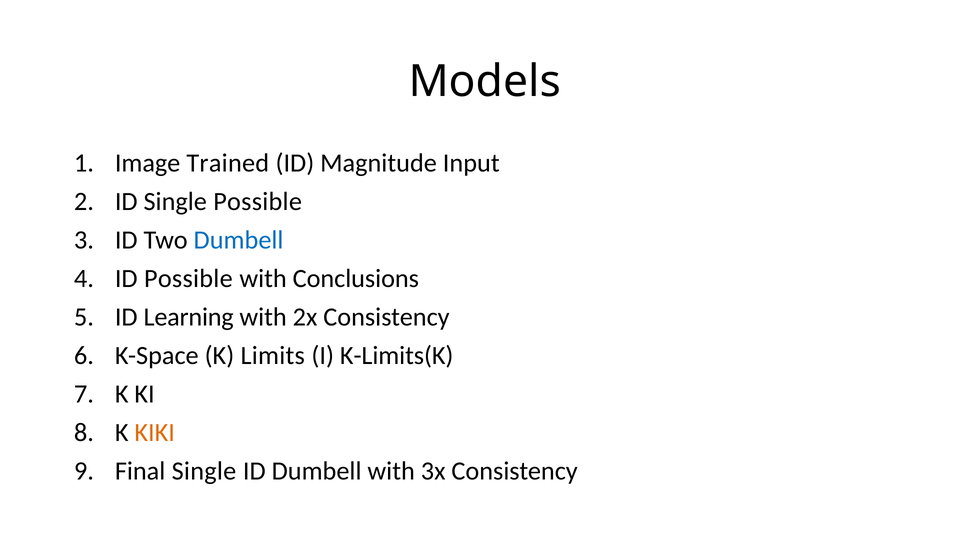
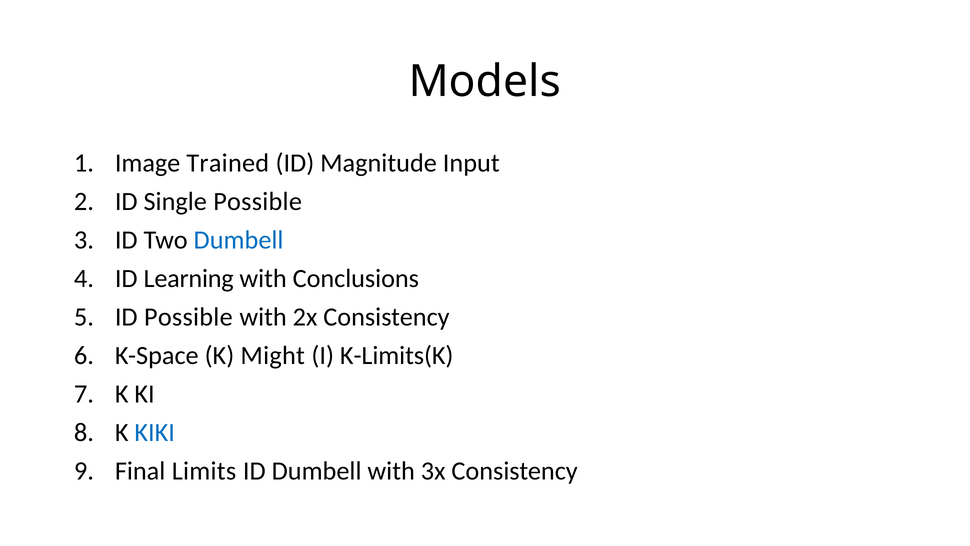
ID Possible: Possible -> Learning
ID Learning: Learning -> Possible
Limits: Limits -> Might
KIKI colour: orange -> blue
Final Single: Single -> Limits
